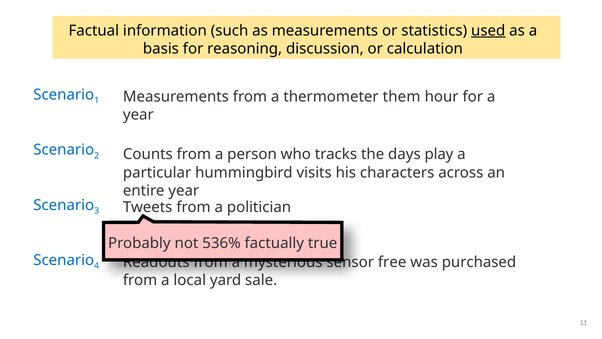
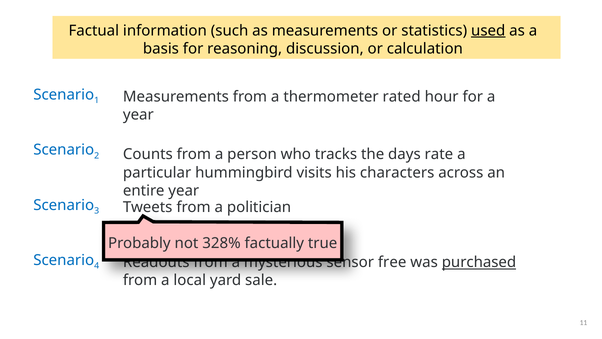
them: them -> rated
play: play -> rate
536%: 536% -> 328%
purchased underline: none -> present
